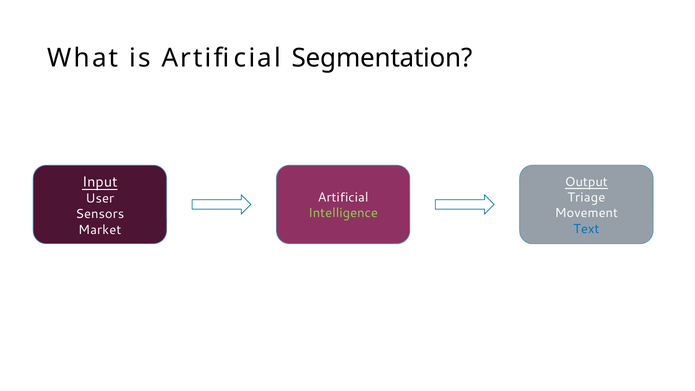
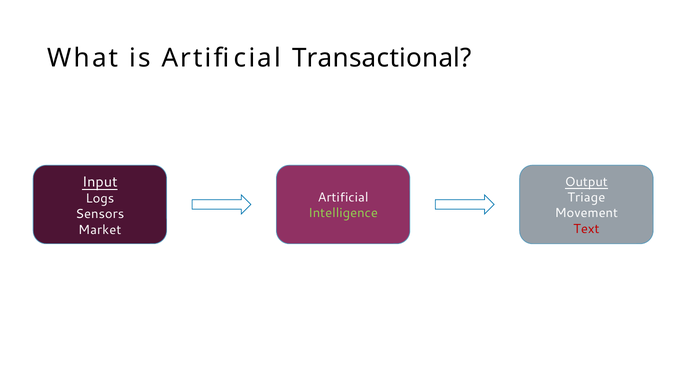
Segmentation: Segmentation -> Transactional
User: User -> Logs
Text colour: blue -> red
